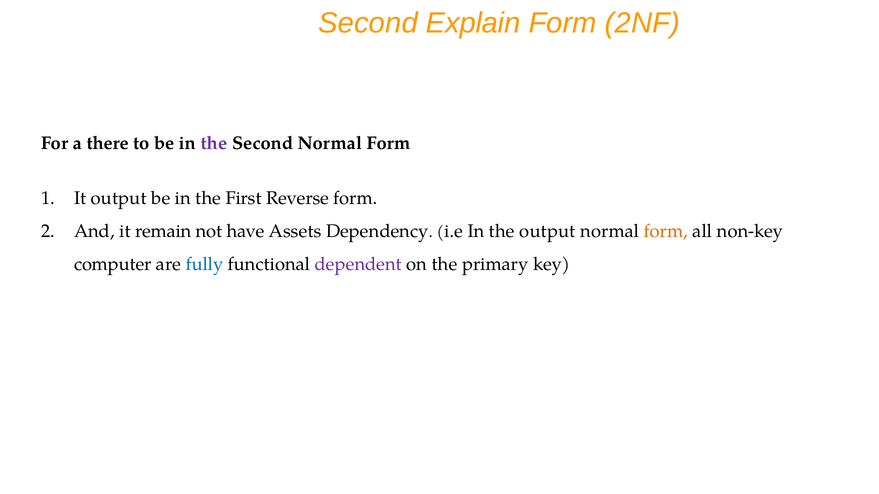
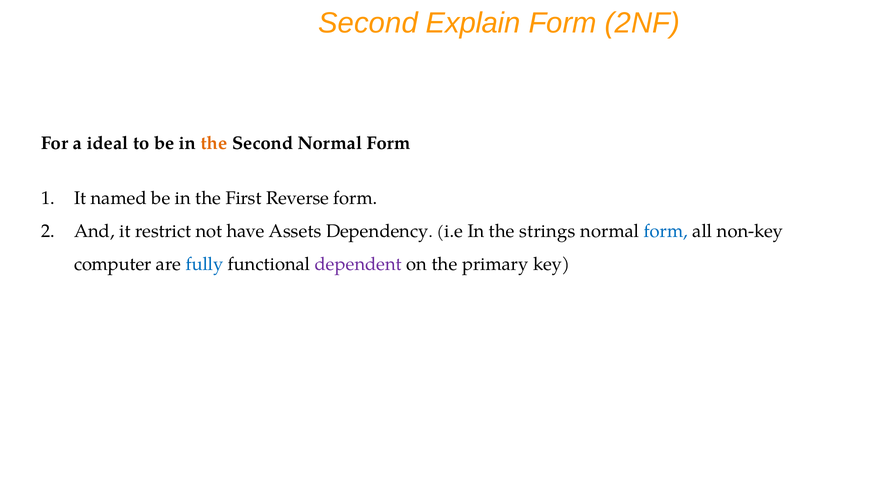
there: there -> ideal
the at (214, 143) colour: purple -> orange
It output: output -> named
remain: remain -> restrict
the output: output -> strings
form at (666, 231) colour: orange -> blue
